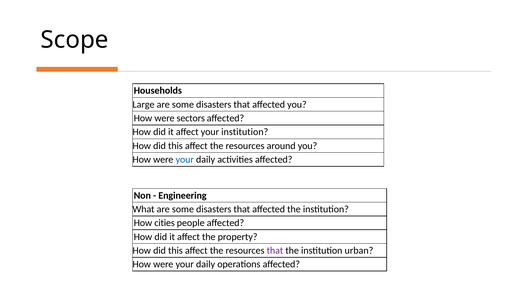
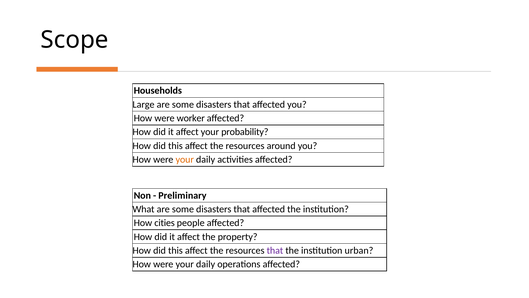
sectors: sectors -> worker
your institution: institution -> probability
your at (185, 159) colour: blue -> orange
Engineering: Engineering -> Preliminary
